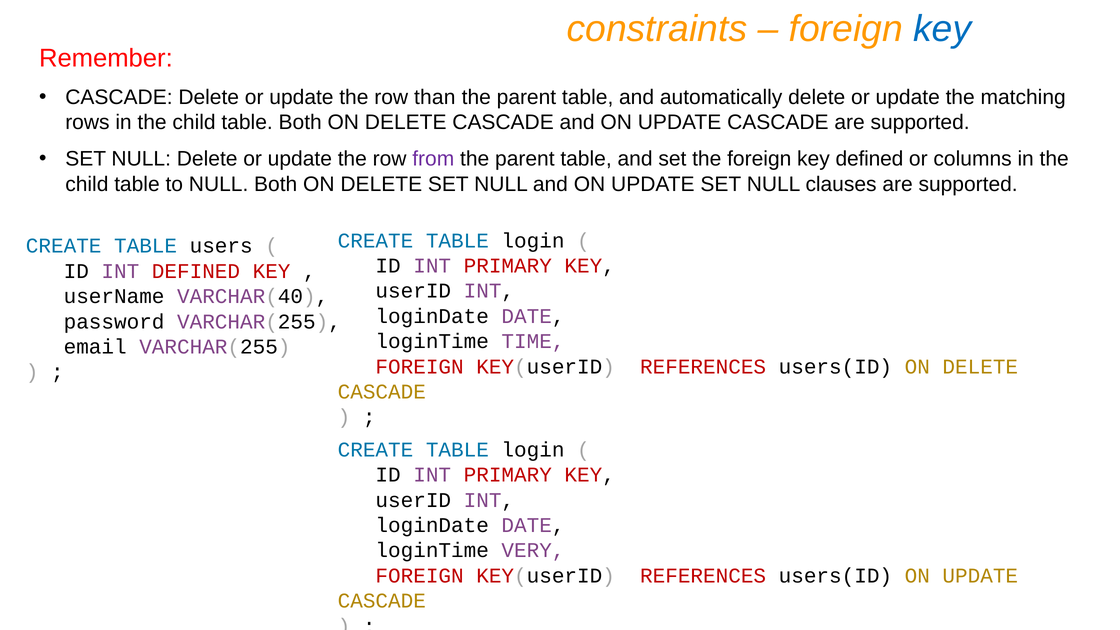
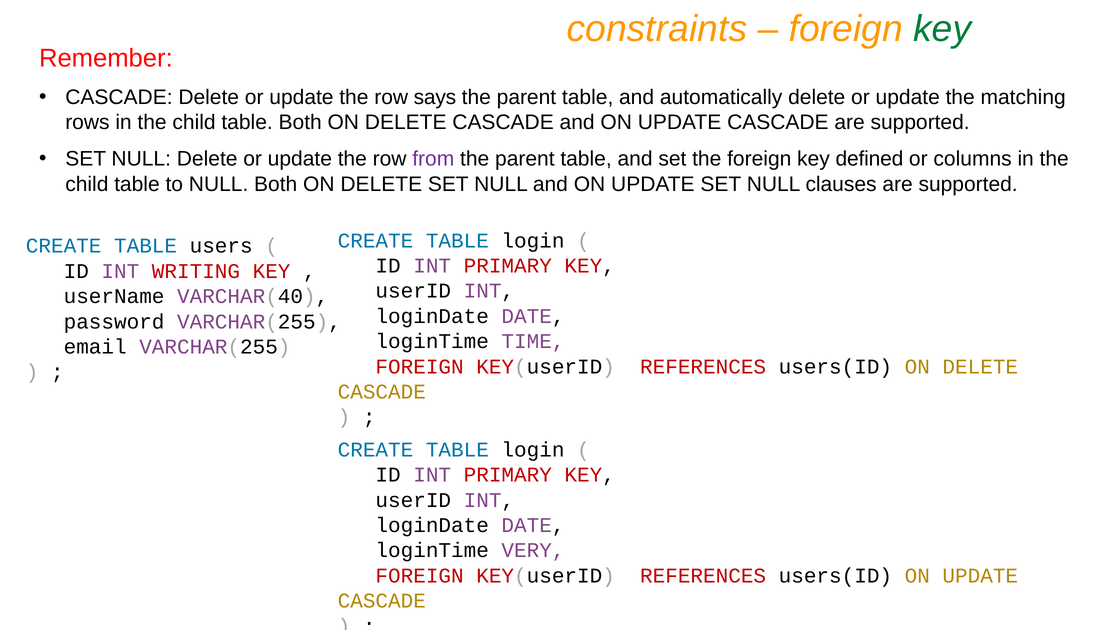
key at (942, 29) colour: blue -> green
than: than -> says
INT DEFINED: DEFINED -> WRITING
